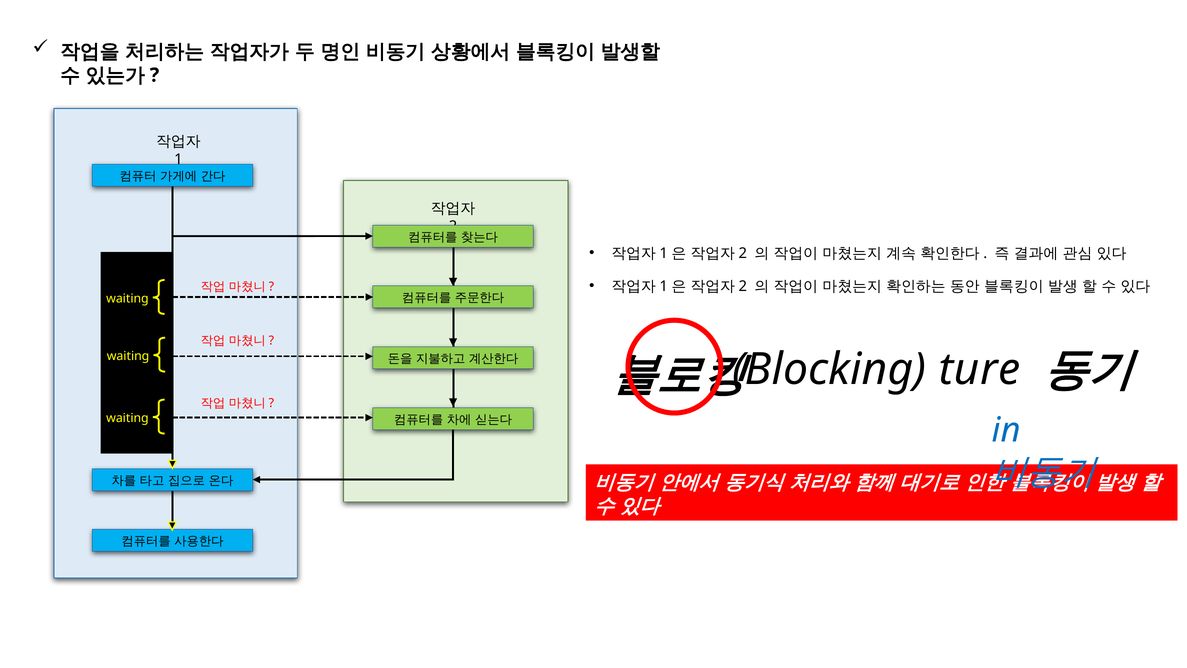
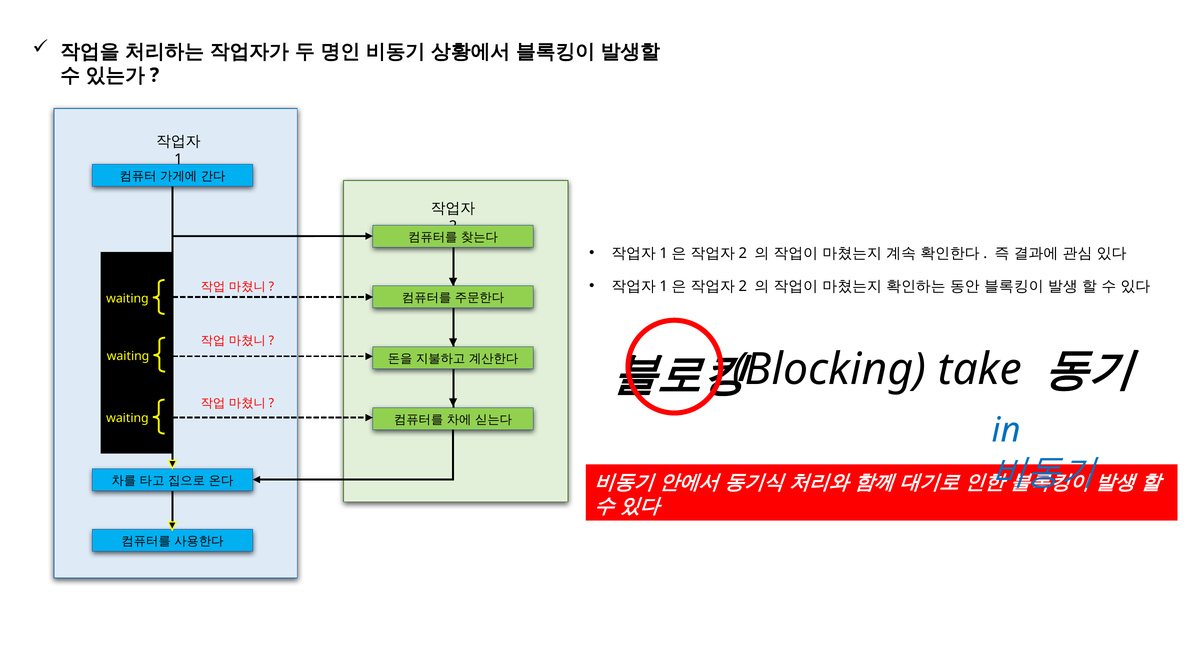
ture: ture -> take
